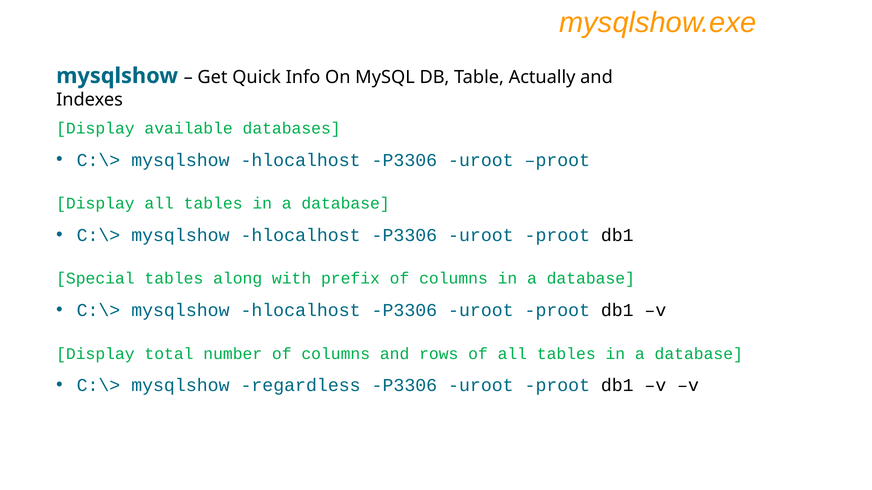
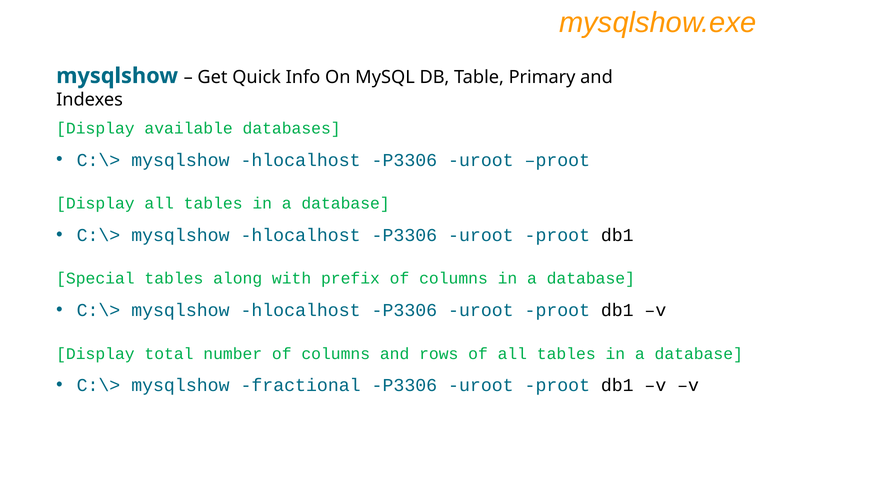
Actually: Actually -> Primary
regardless: regardless -> fractional
